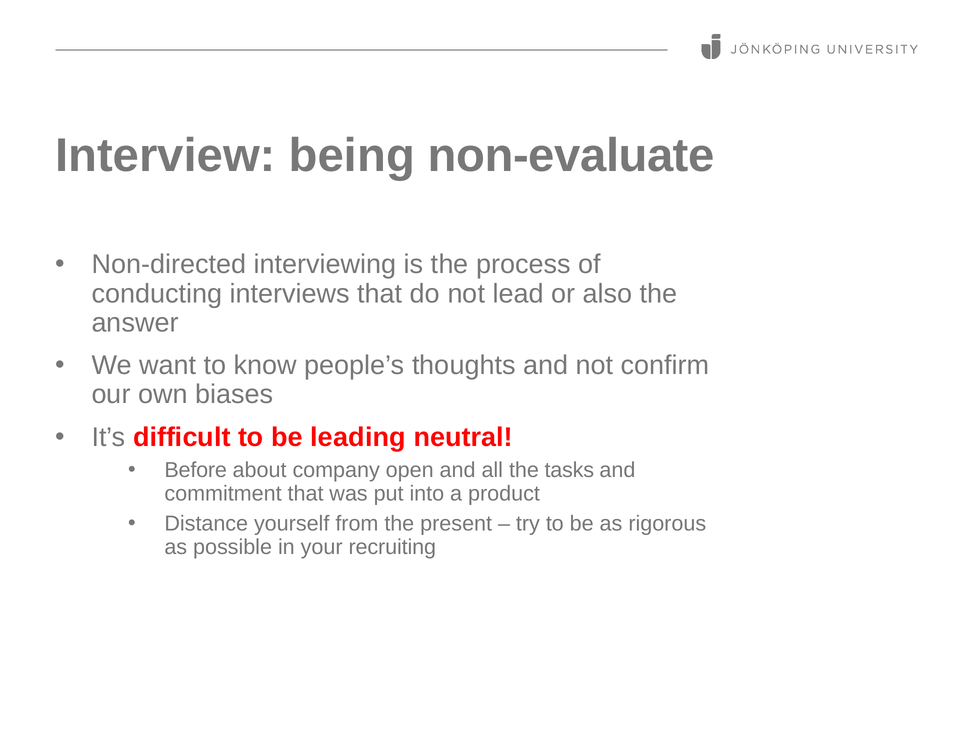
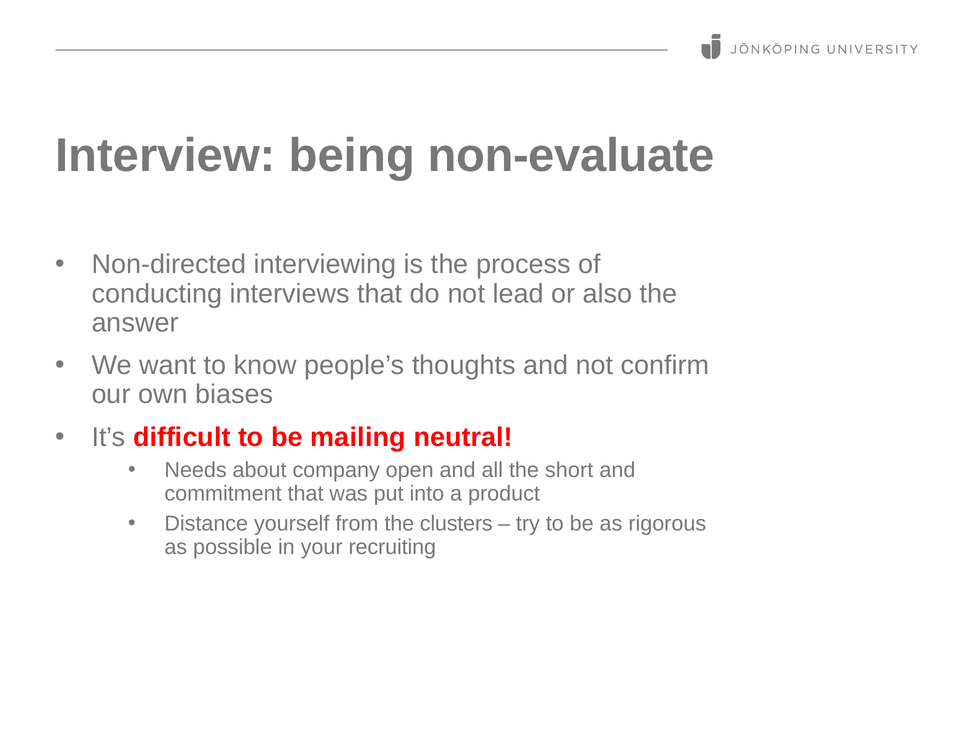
leading: leading -> mailing
Before: Before -> Needs
tasks: tasks -> short
present: present -> clusters
